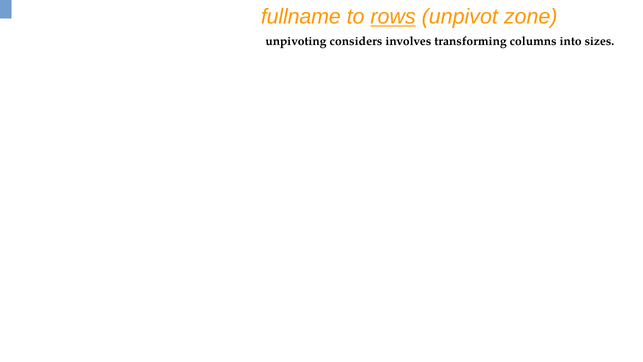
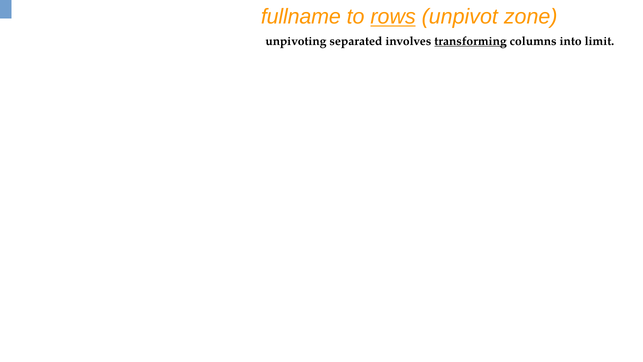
considers: considers -> separated
transforming underline: none -> present
sizes: sizes -> limit
